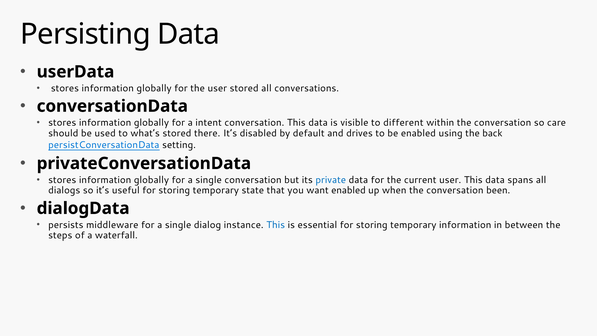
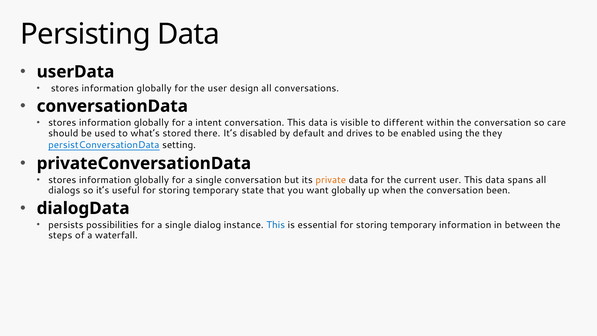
user stored: stored -> design
back: back -> they
private colour: blue -> orange
want enabled: enabled -> globally
middleware: middleware -> possibilities
